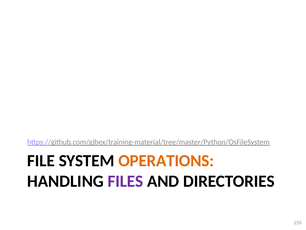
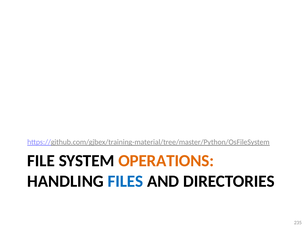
FILES colour: purple -> blue
